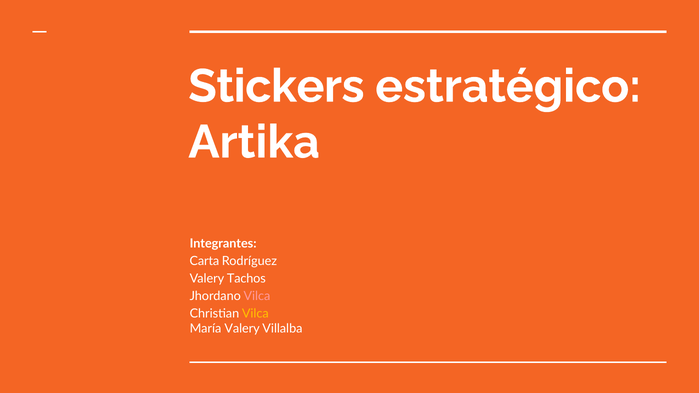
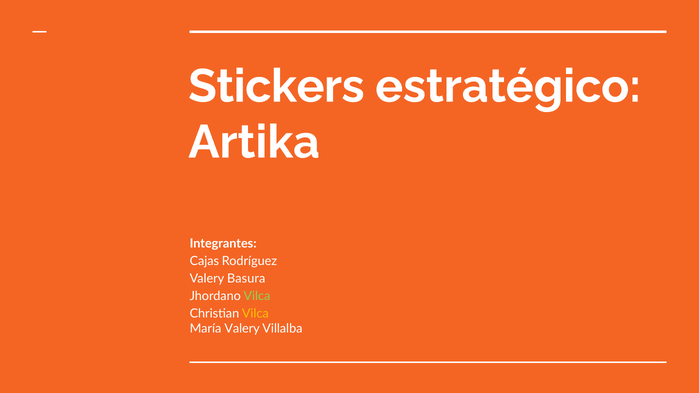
Carta: Carta -> Cajas
Tachos: Tachos -> Basura
Vilca at (257, 296) colour: pink -> light green
